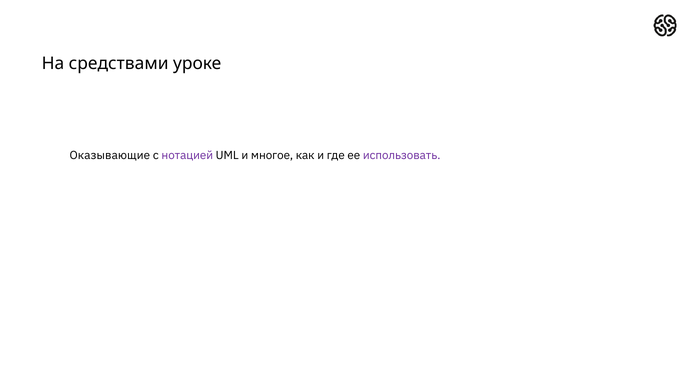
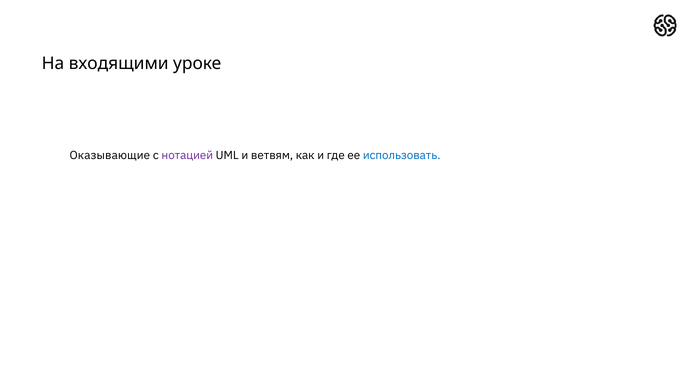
средствами: средствами -> входящими
многое: многое -> ветвям
использовать colour: purple -> blue
